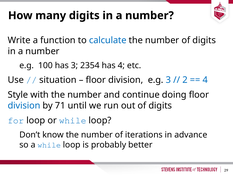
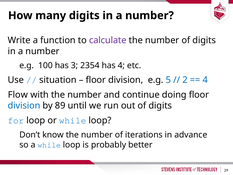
calculate colour: blue -> purple
e.g 3: 3 -> 5
Style: Style -> Flow
71: 71 -> 89
